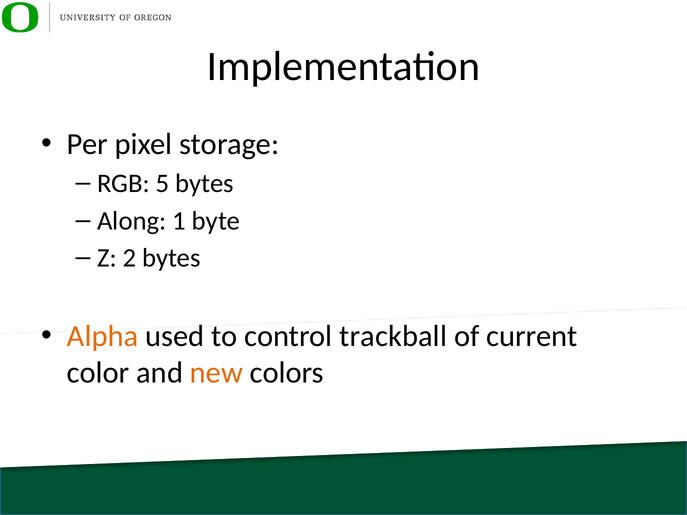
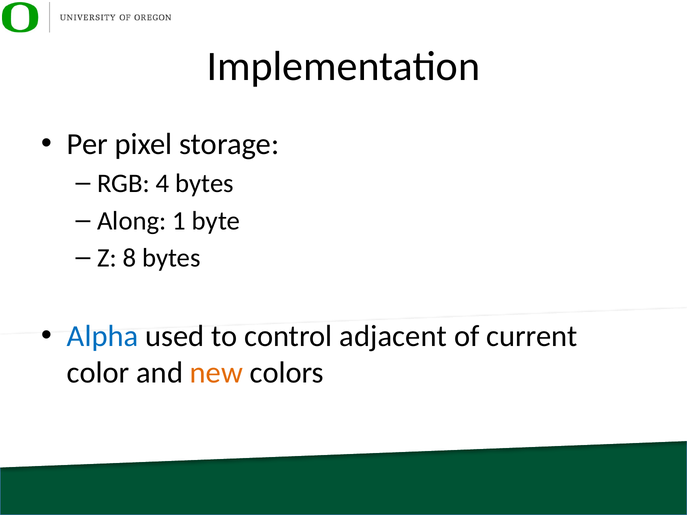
5: 5 -> 4
2: 2 -> 8
Alpha colour: orange -> blue
trackball: trackball -> adjacent
